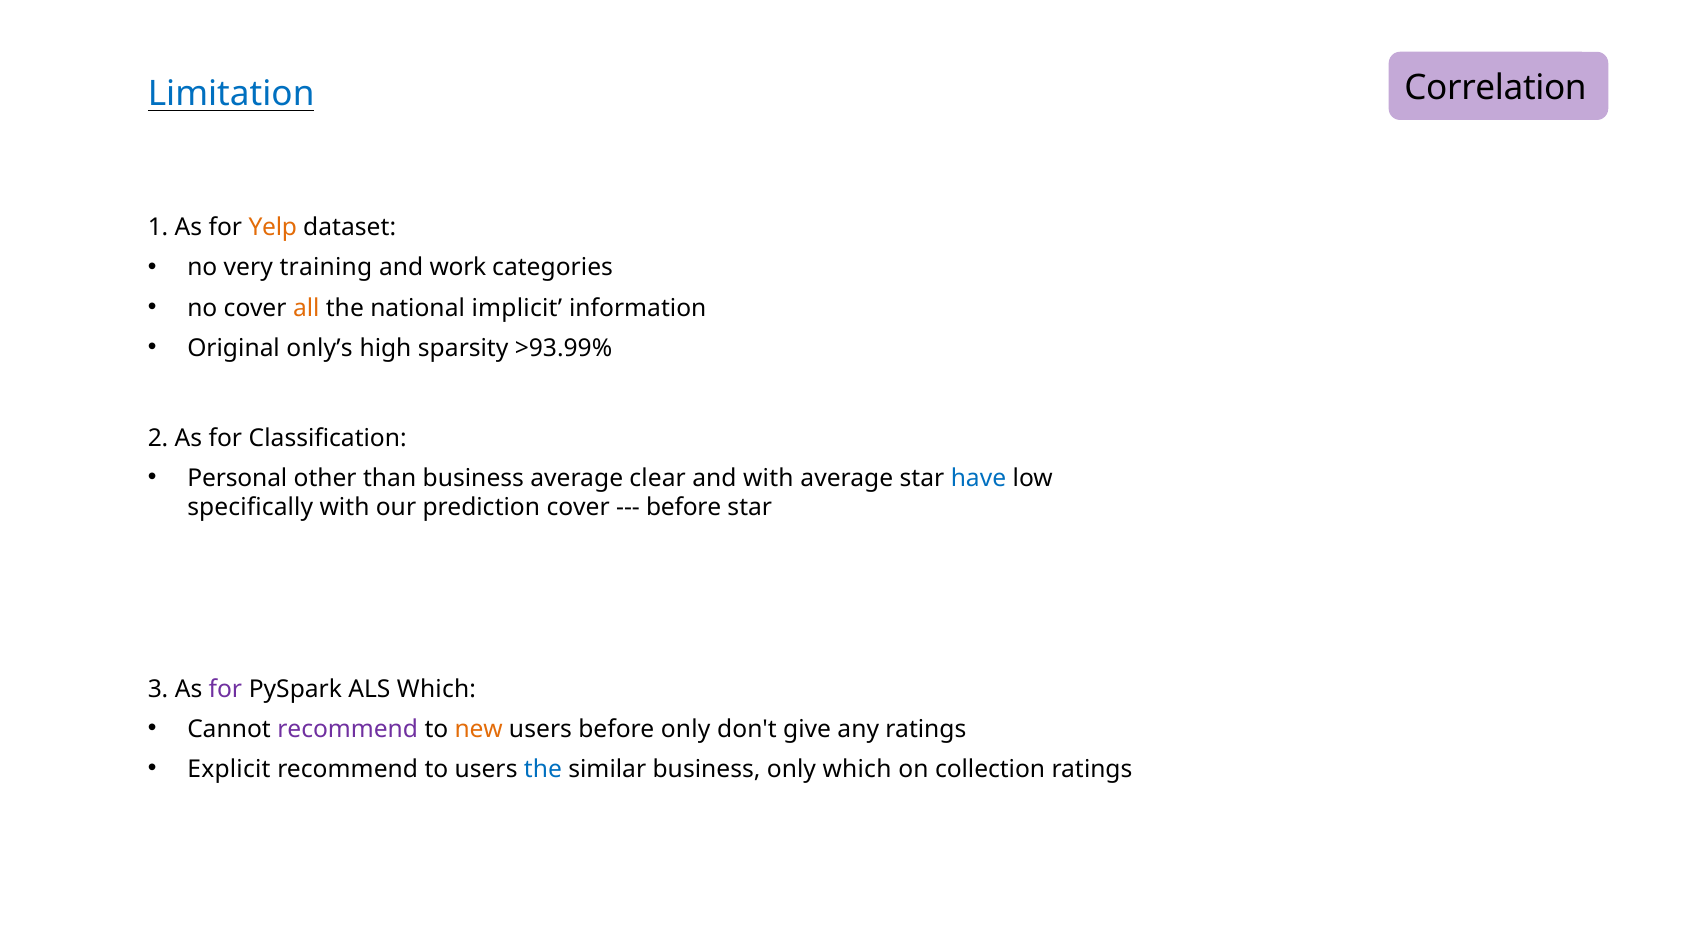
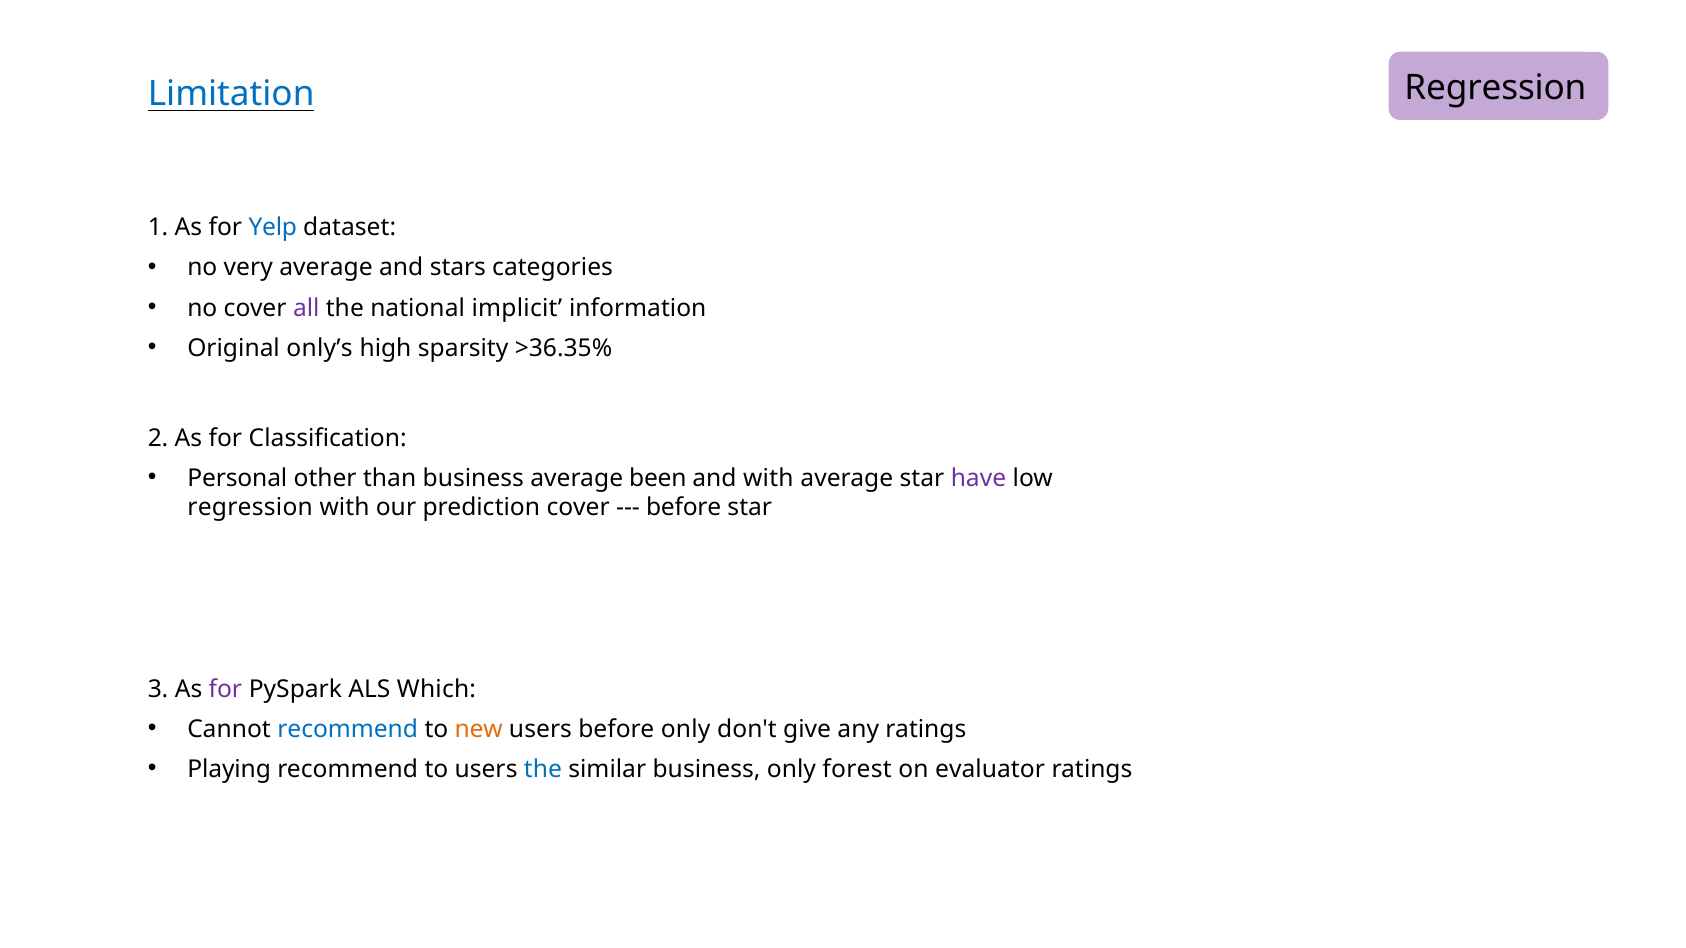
Correlation at (1496, 88): Correlation -> Regression
Yelp colour: orange -> blue
very training: training -> average
work: work -> stars
all colour: orange -> purple
>93.99%: >93.99% -> >36.35%
clear: clear -> been
have colour: blue -> purple
specifically at (250, 508): specifically -> regression
recommend at (348, 729) colour: purple -> blue
Explicit: Explicit -> Playing
only which: which -> forest
collection: collection -> evaluator
